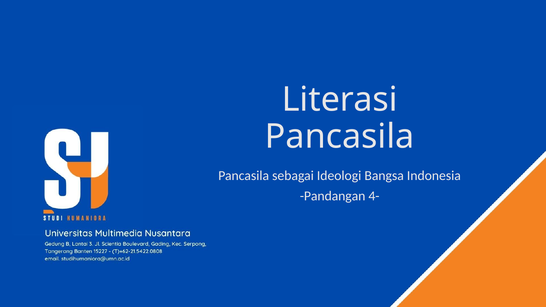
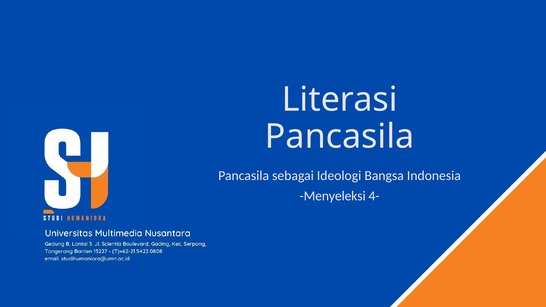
Pandangan: Pandangan -> Menyeleksi
